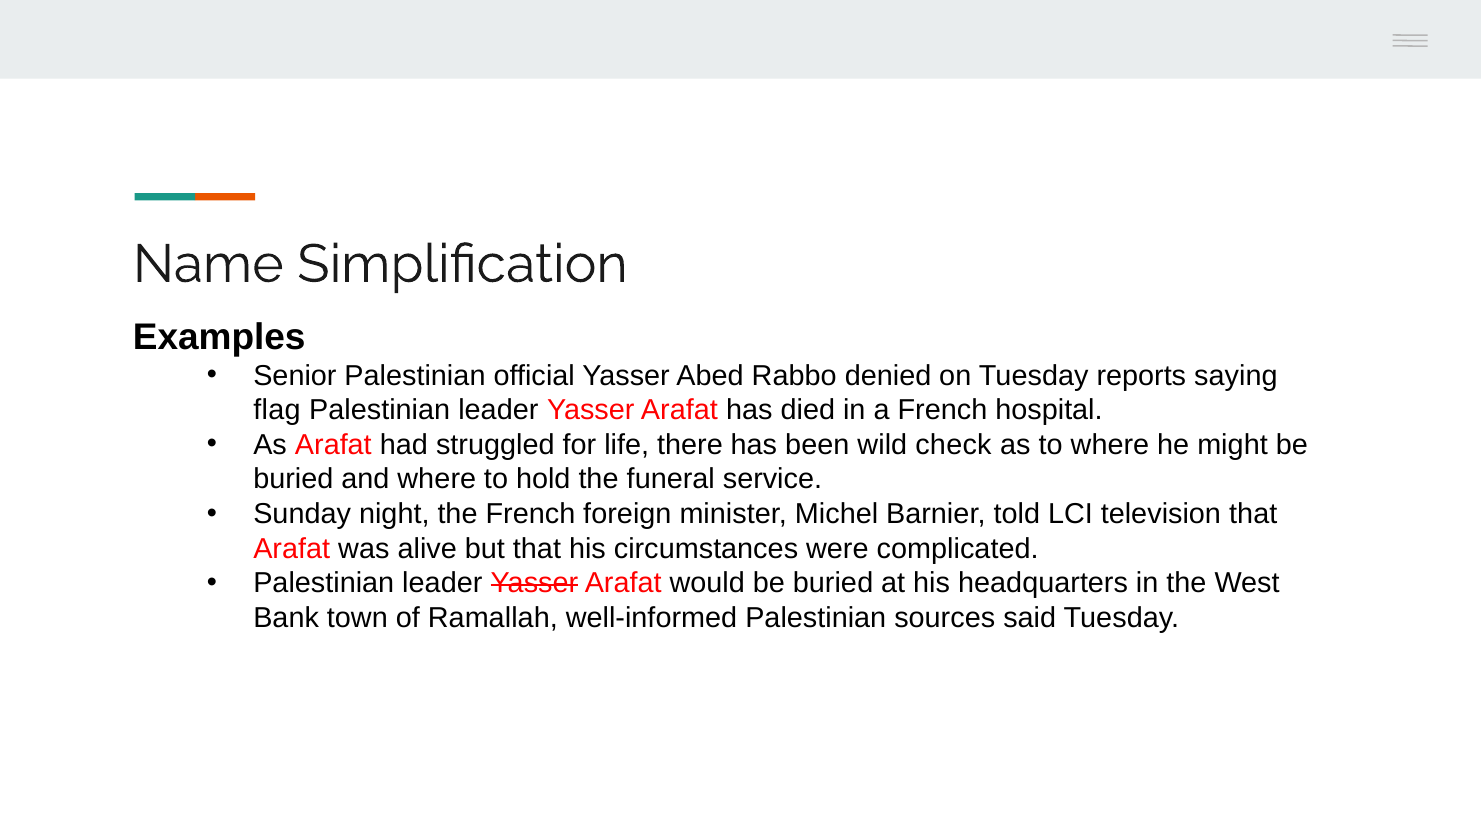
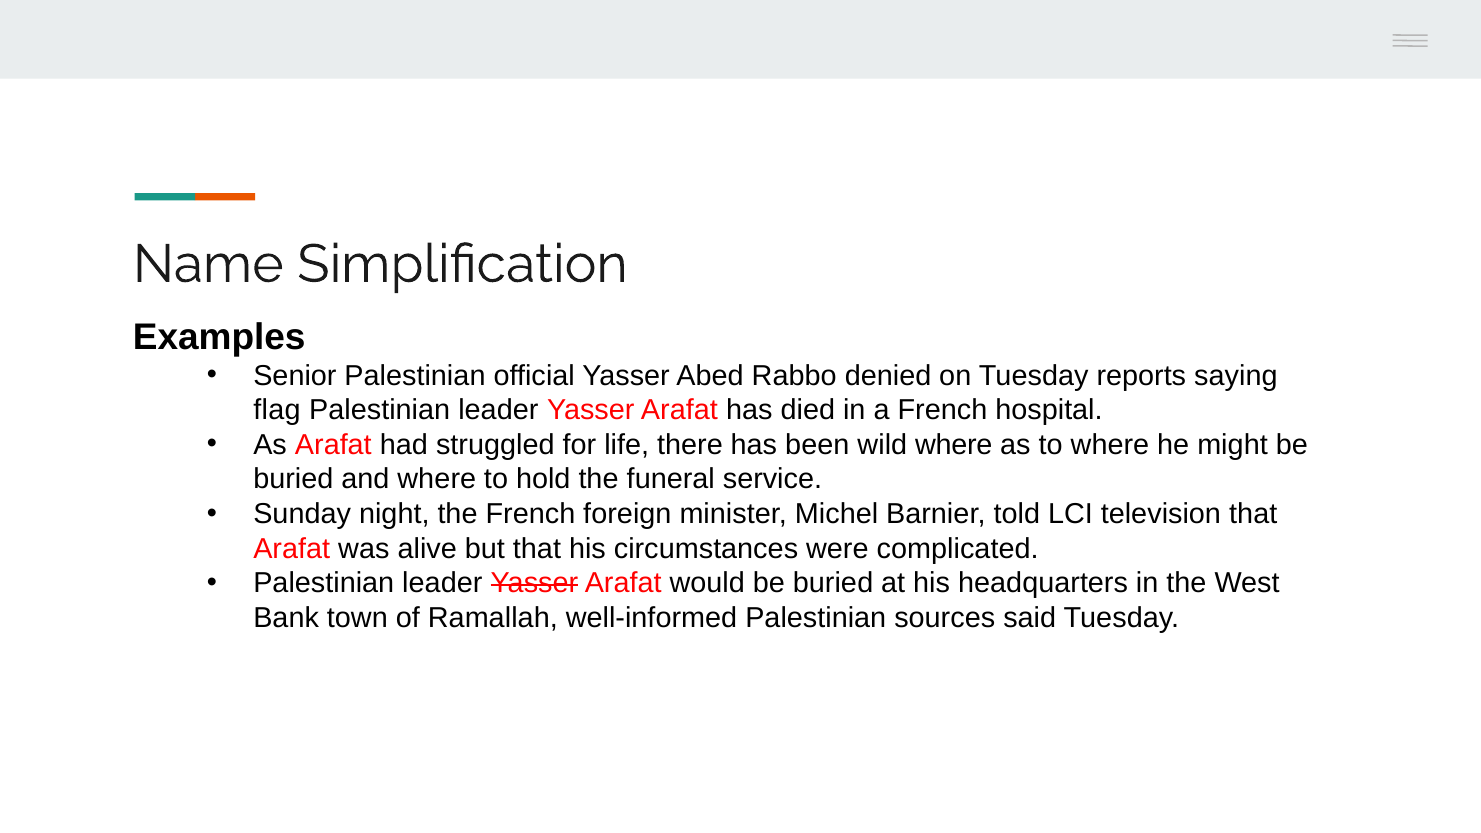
wild check: check -> where
